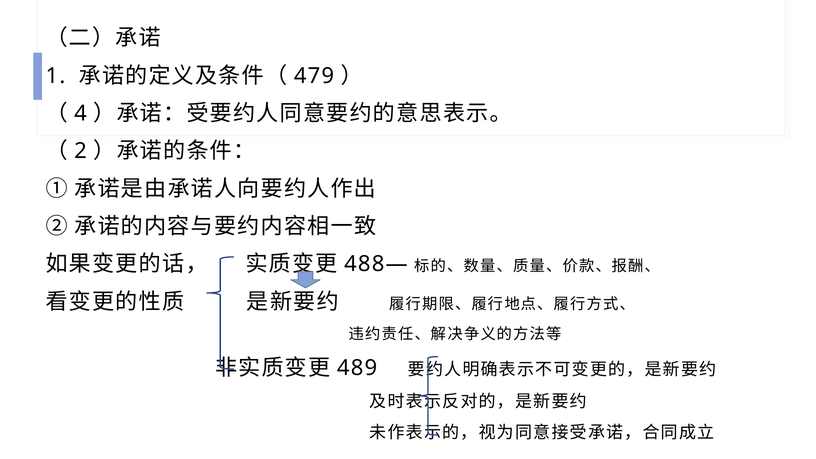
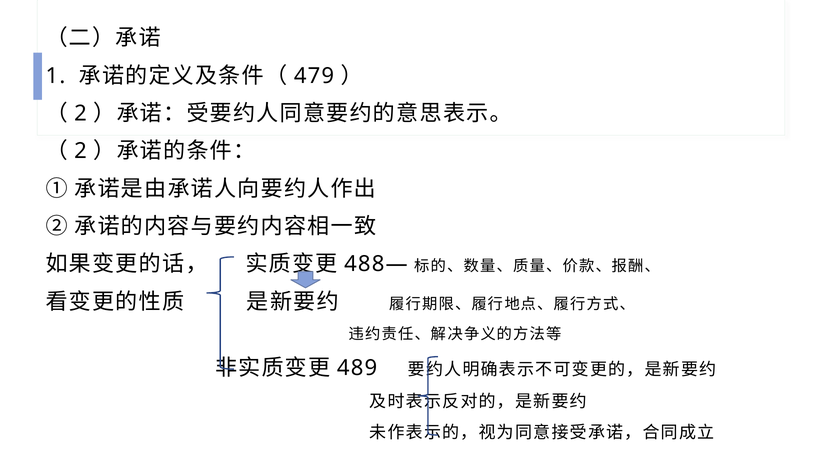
4 at (81, 114): 4 -> 2
